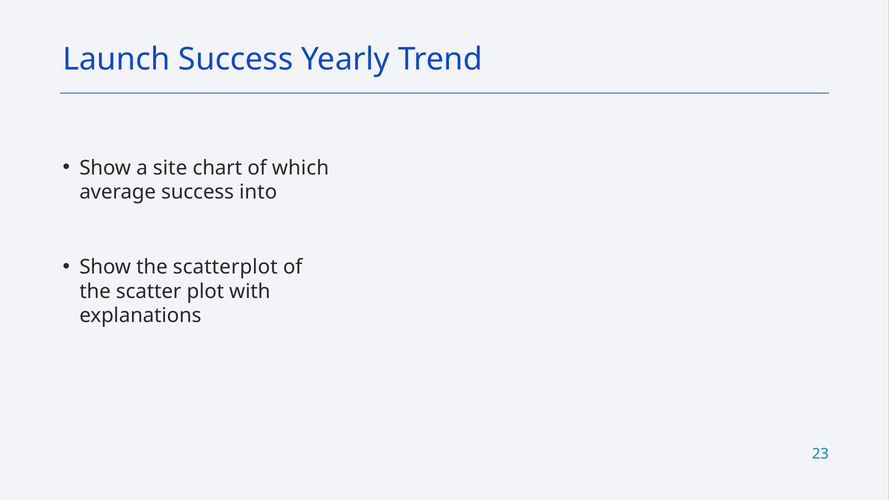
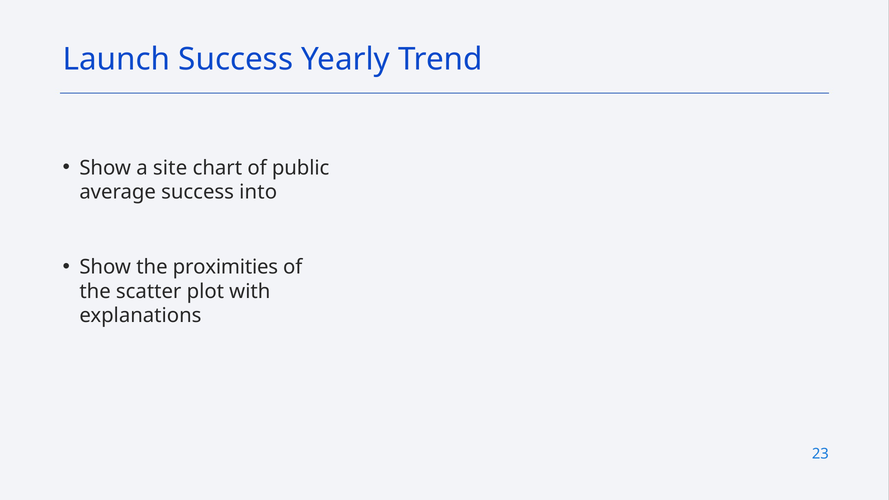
which: which -> public
scatterplot: scatterplot -> proximities
